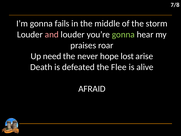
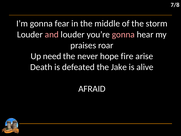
fails: fails -> fear
gonna at (123, 34) colour: light green -> pink
lost: lost -> fire
Flee: Flee -> Jake
